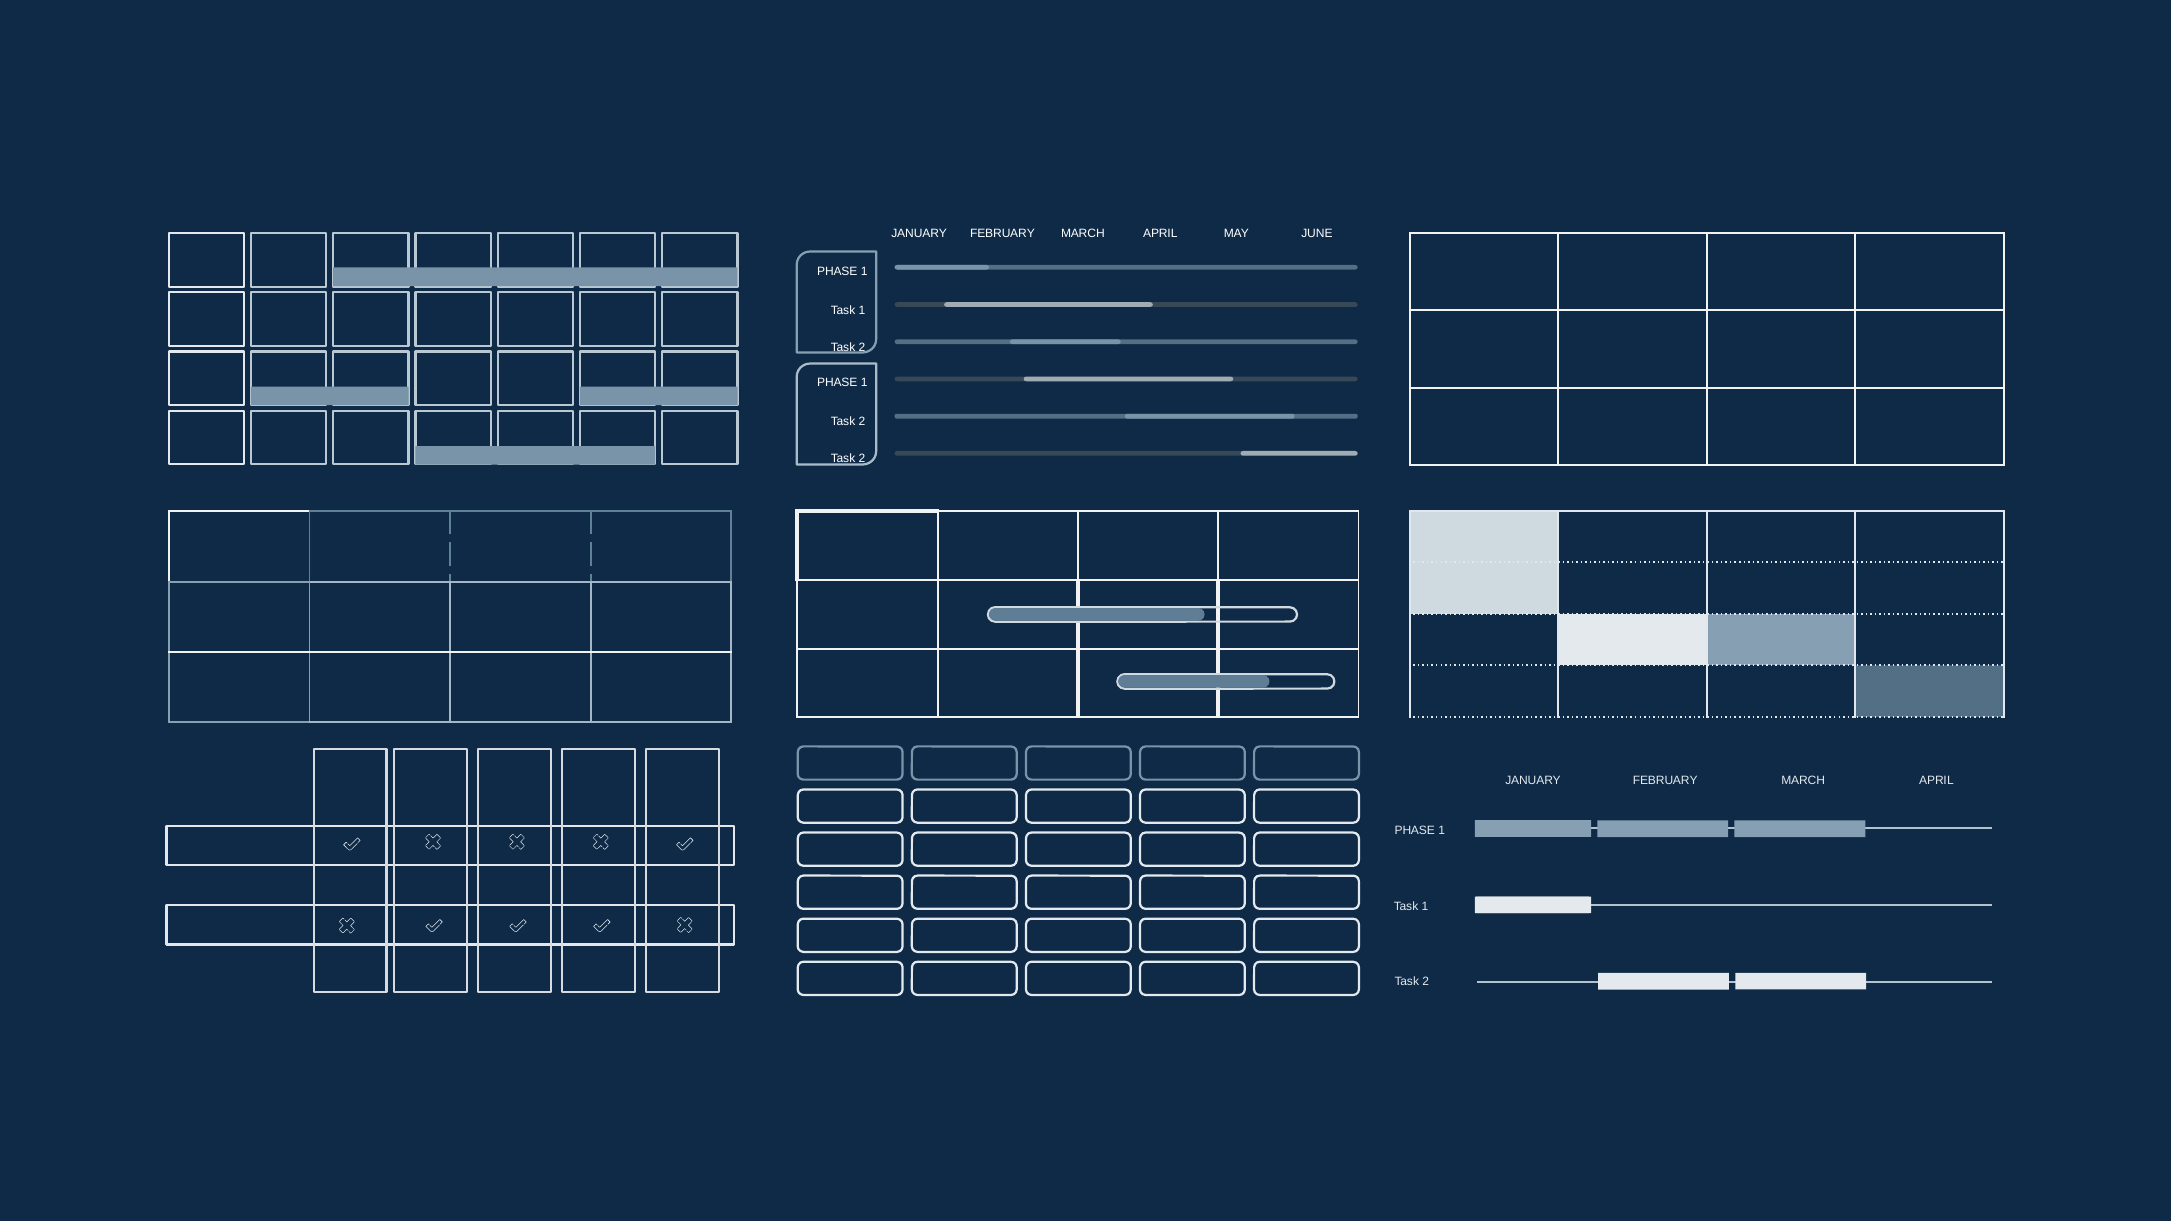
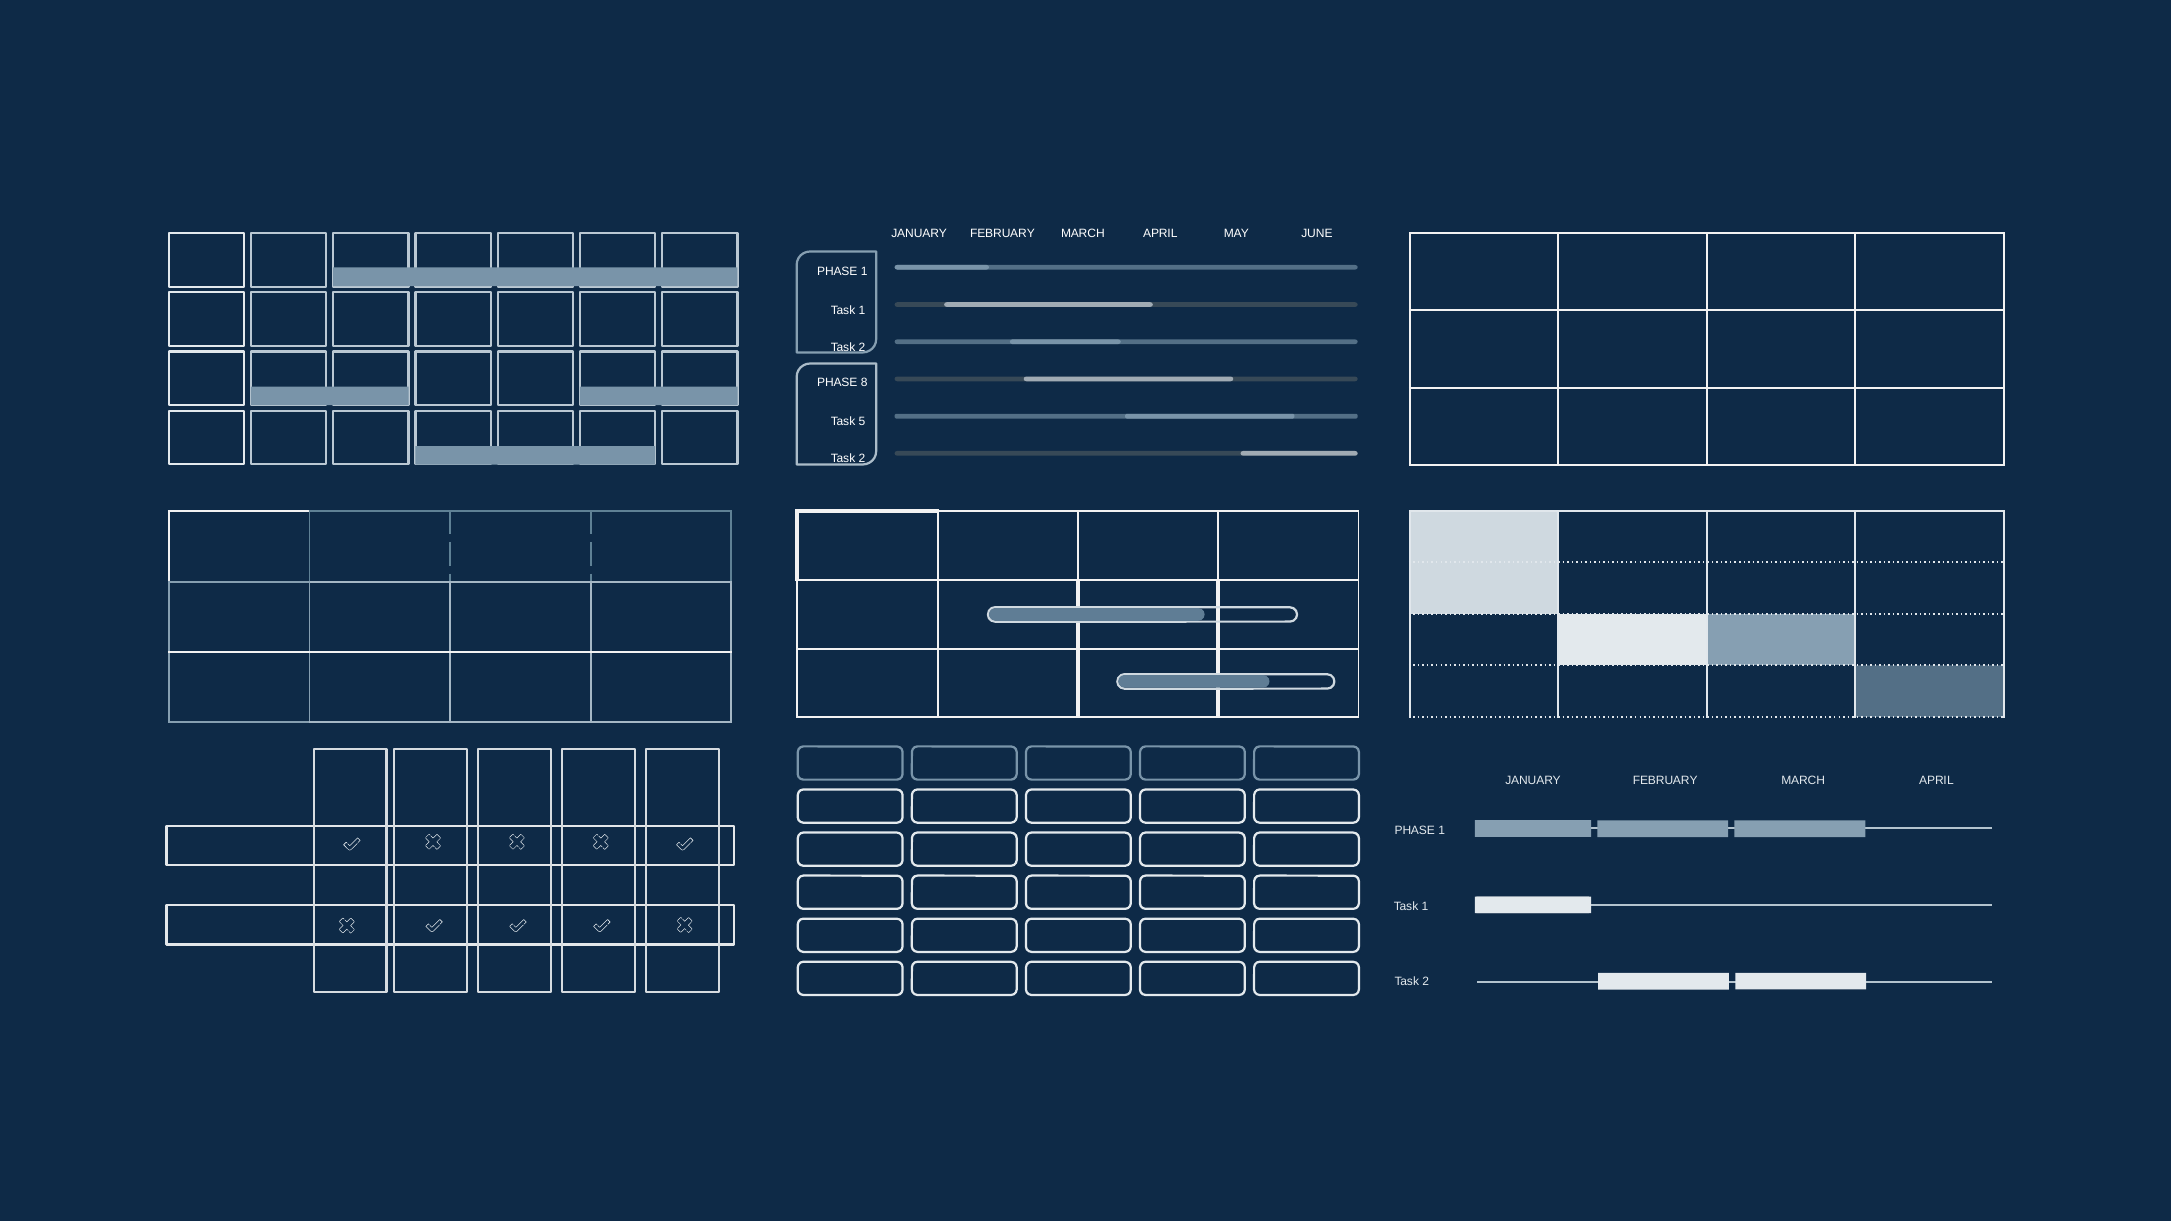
1 at (864, 382): 1 -> 8
2 at (862, 422): 2 -> 5
